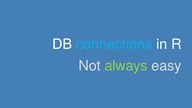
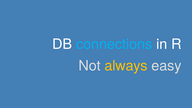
always colour: light green -> yellow
